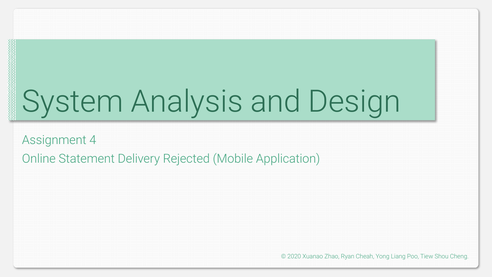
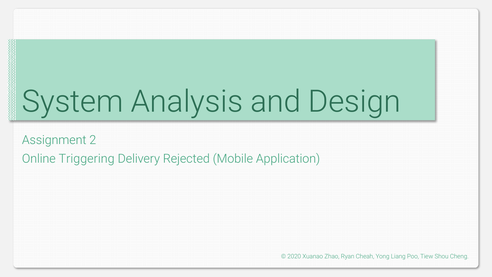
4: 4 -> 2
Statement: Statement -> Triggering
